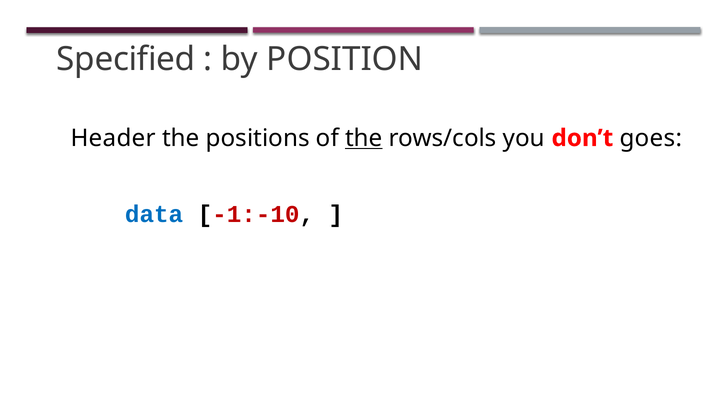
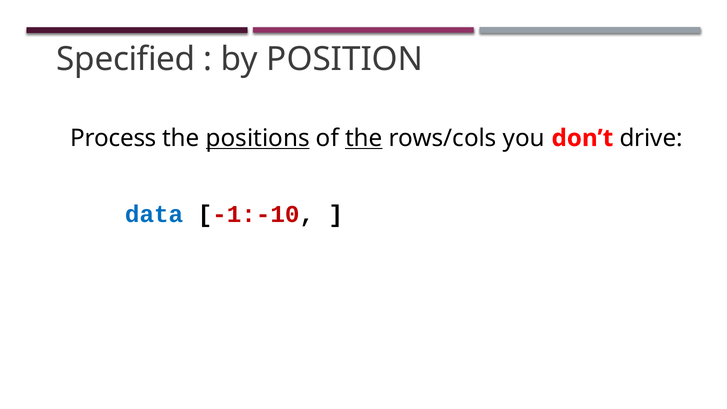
Header: Header -> Process
positions underline: none -> present
goes: goes -> drive
